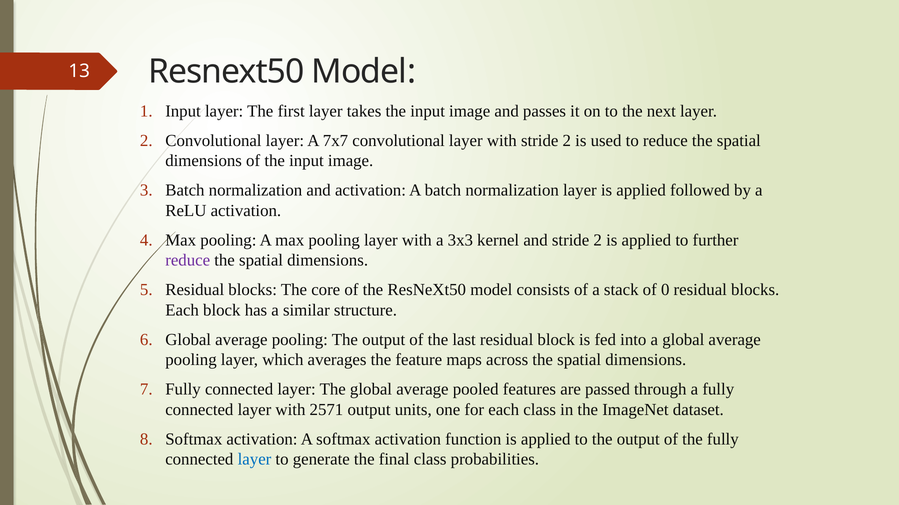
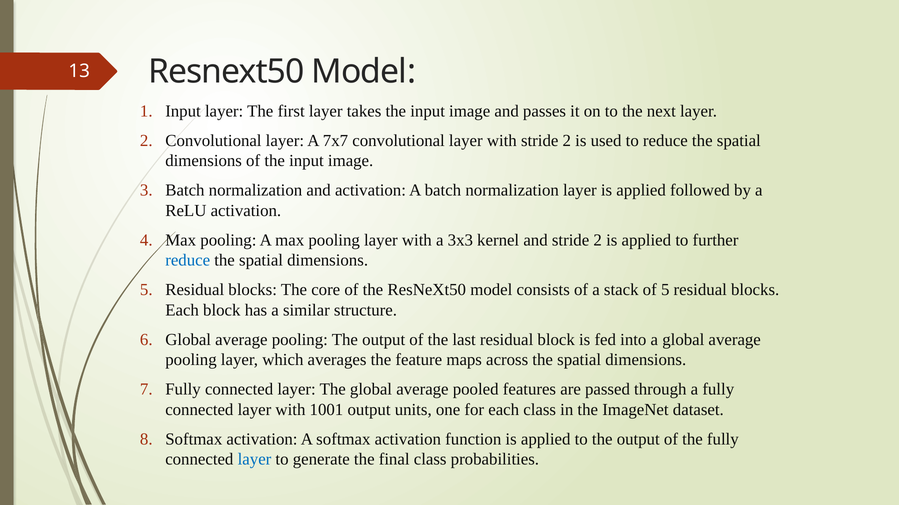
reduce at (188, 261) colour: purple -> blue
of 0: 0 -> 5
2571: 2571 -> 1001
